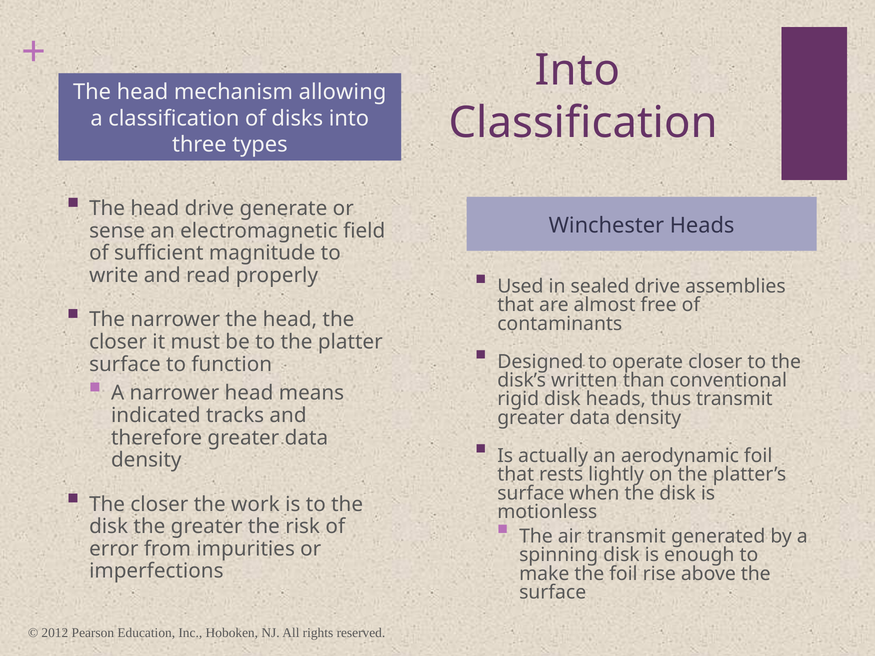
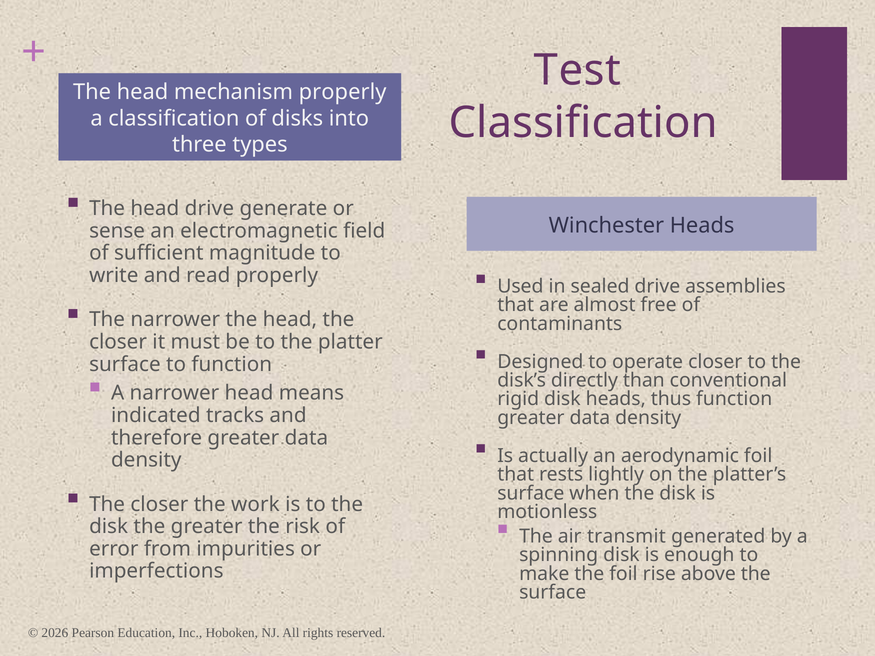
Into at (577, 70): Into -> Test
mechanism allowing: allowing -> properly
written: written -> directly
thus transmit: transmit -> function
2012: 2012 -> 2026
